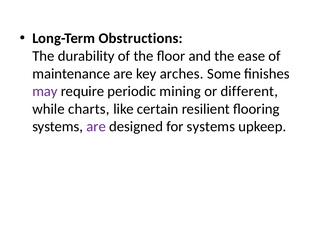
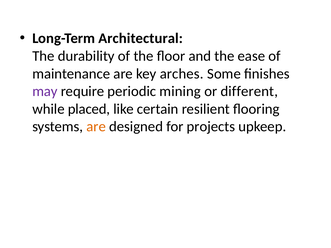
Obstructions: Obstructions -> Architectural
charts: charts -> placed
are at (96, 127) colour: purple -> orange
for systems: systems -> projects
